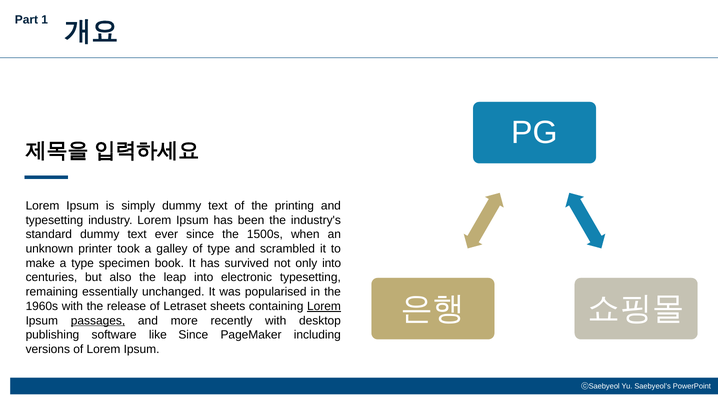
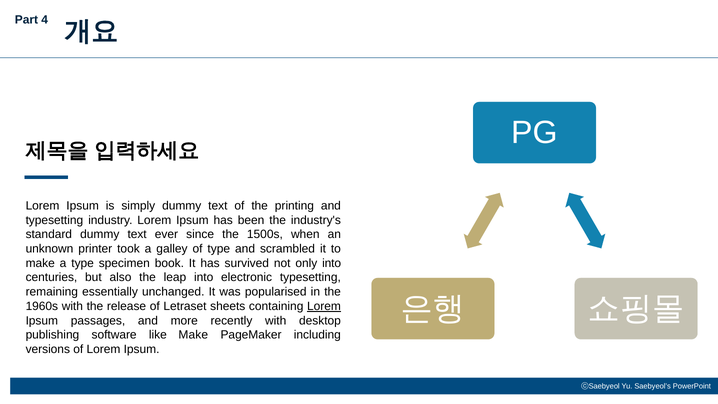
1: 1 -> 4
passages underline: present -> none
like Since: Since -> Make
